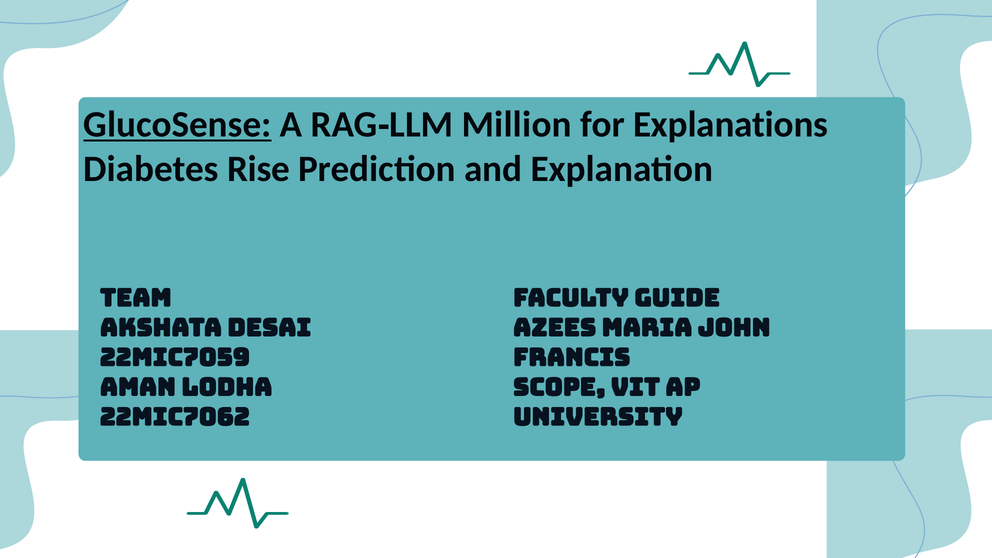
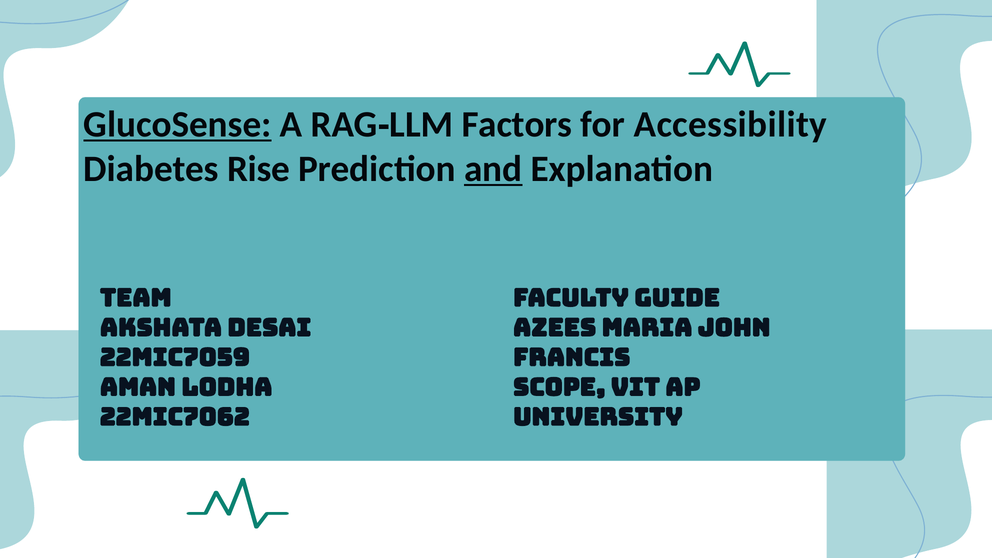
Million: Million -> Factors
Explanations: Explanations -> Accessibility
and underline: none -> present
